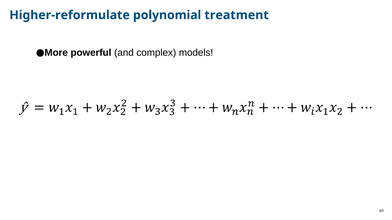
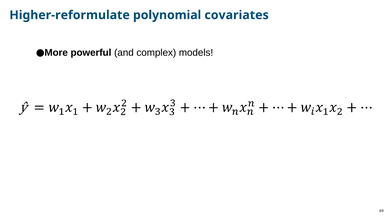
treatment: treatment -> covariates
